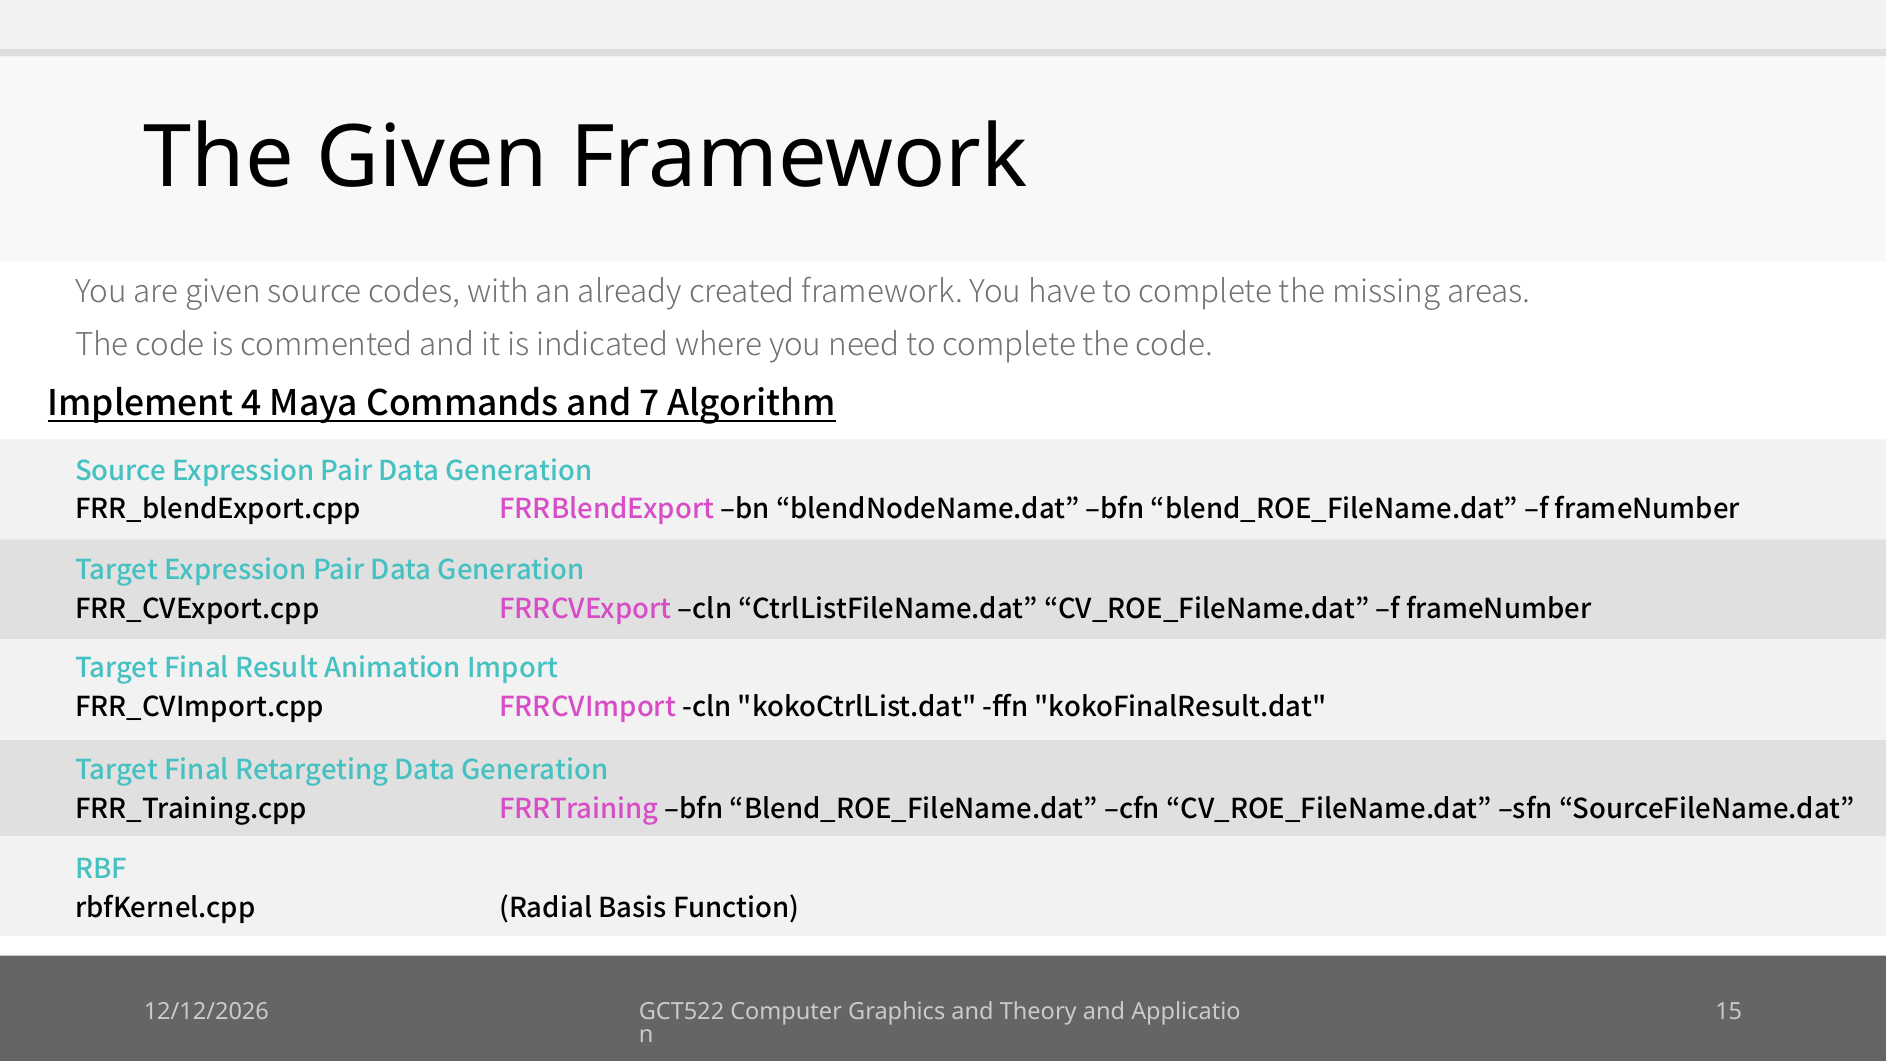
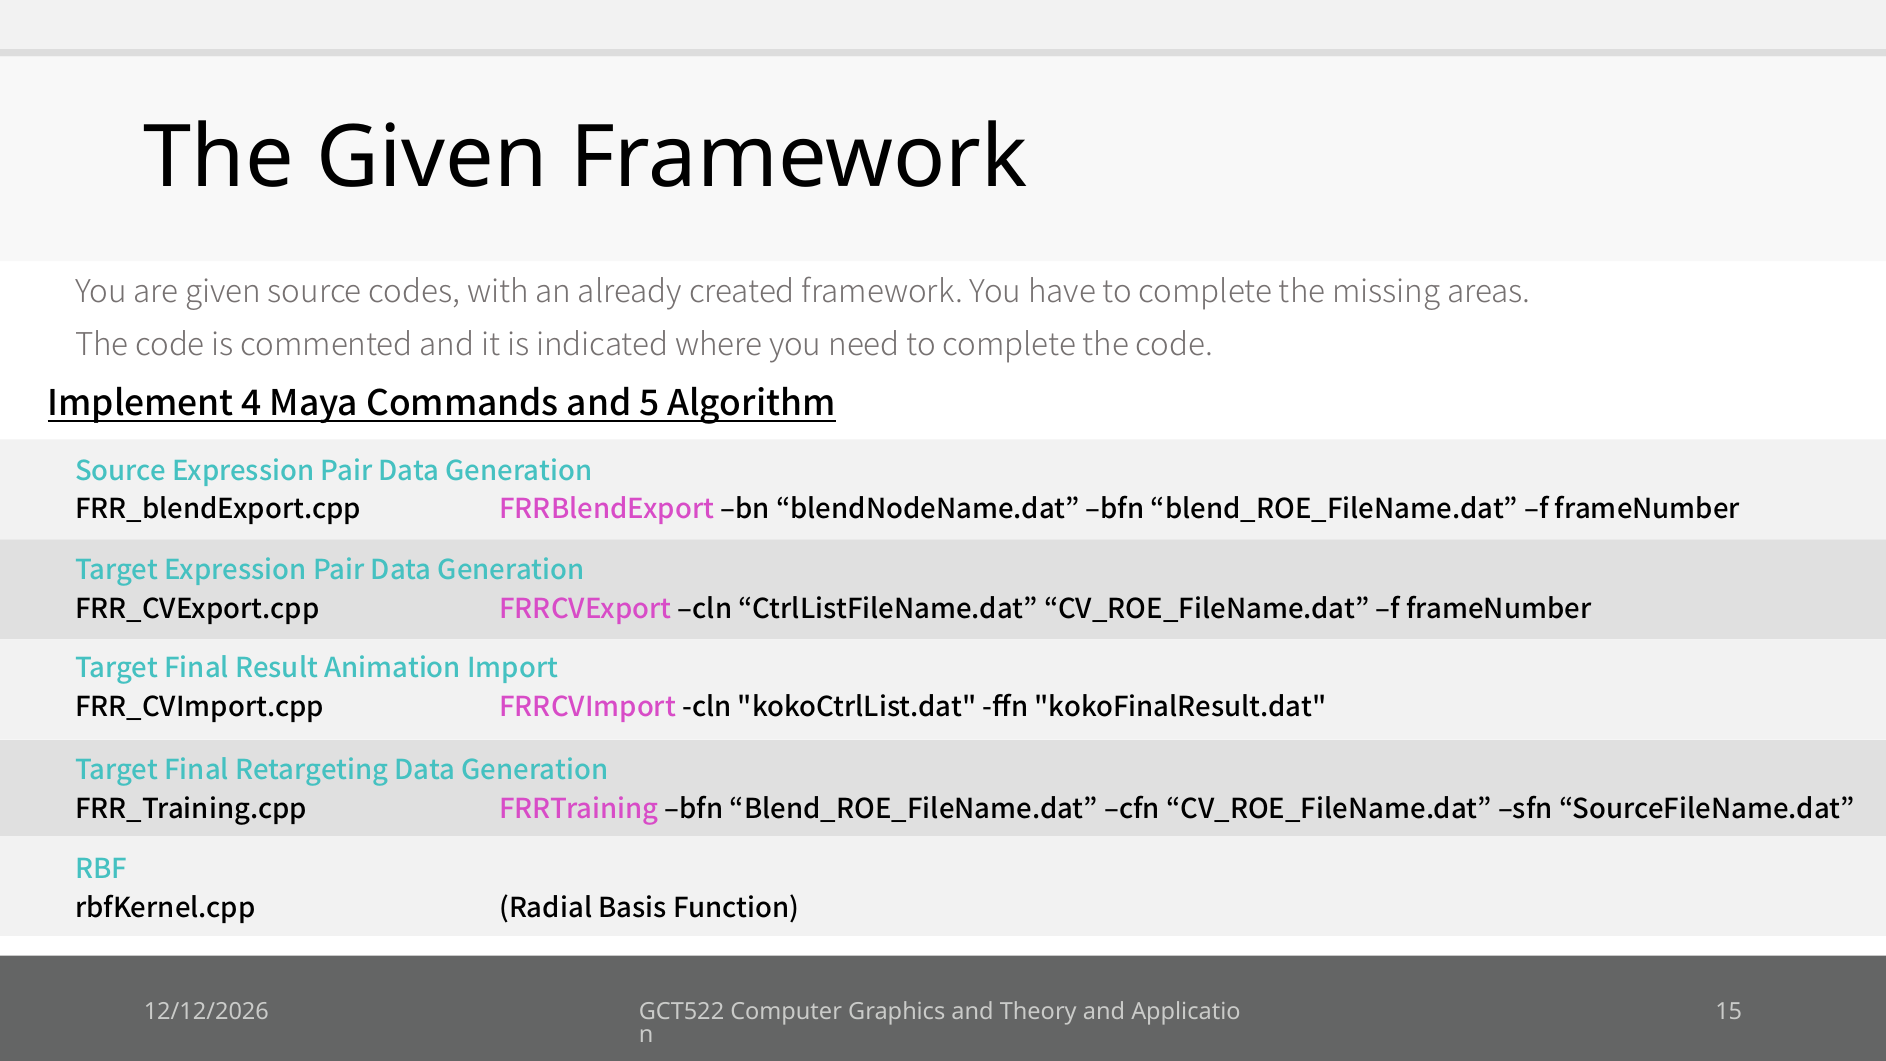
7: 7 -> 5
